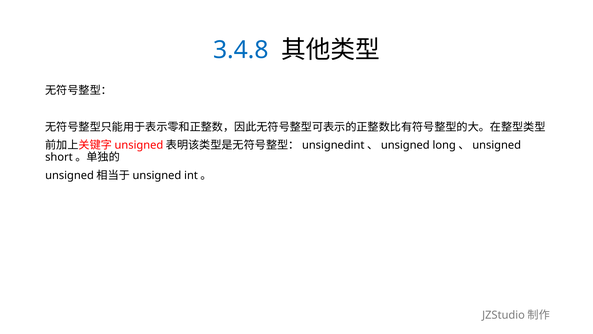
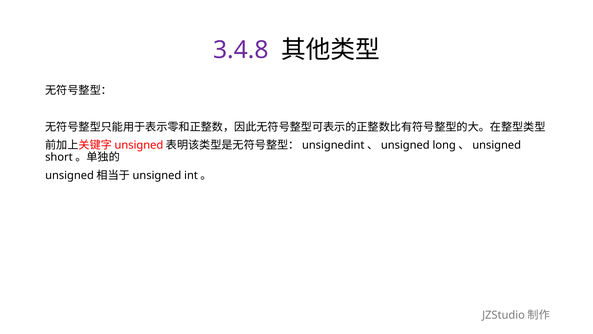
3.4.8 colour: blue -> purple
